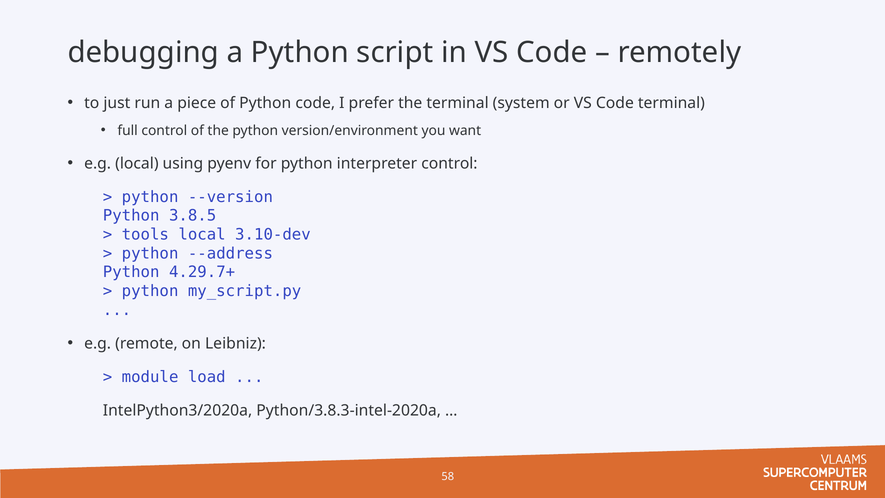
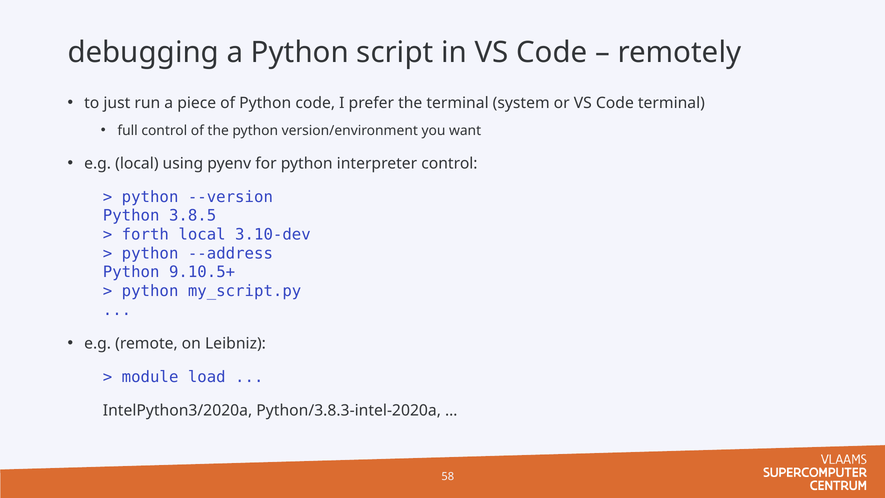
tools: tools -> forth
4.29.7+: 4.29.7+ -> 9.10.5+
